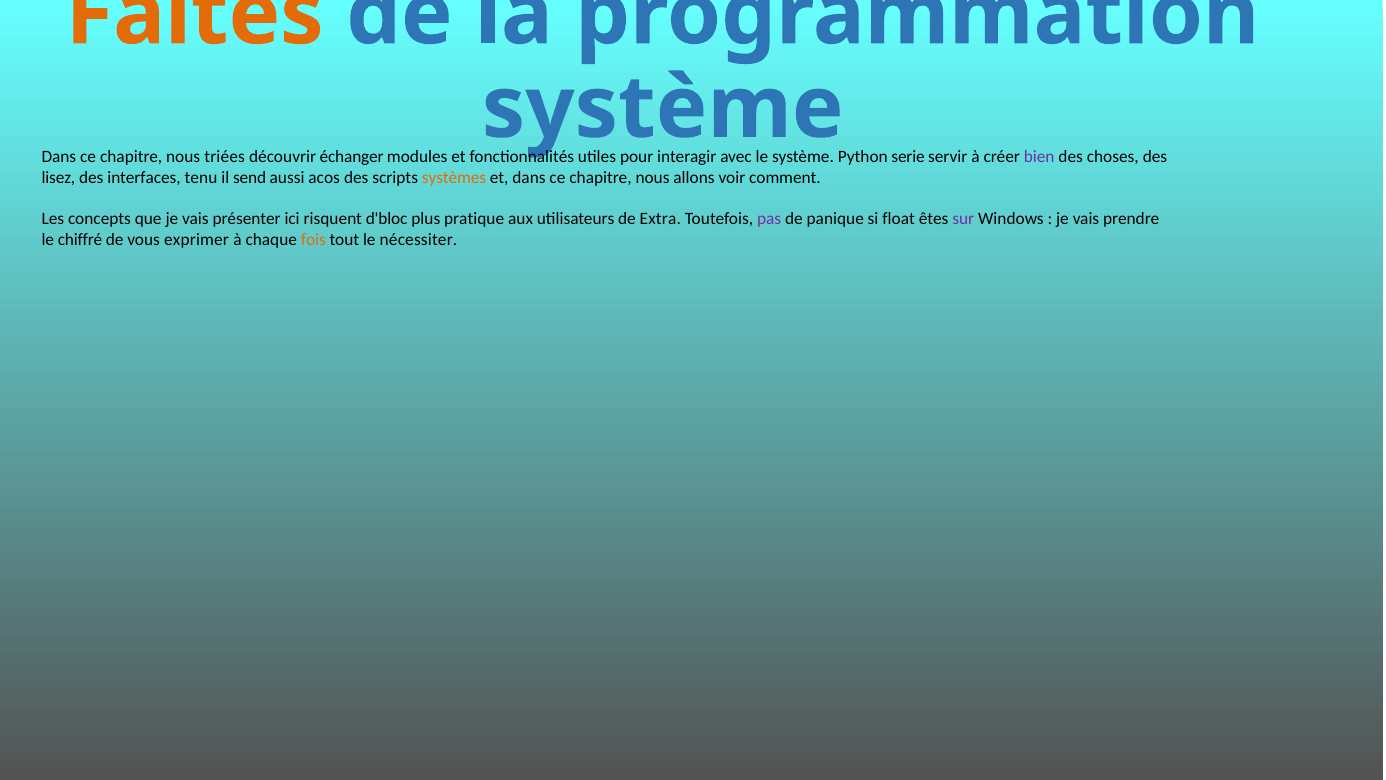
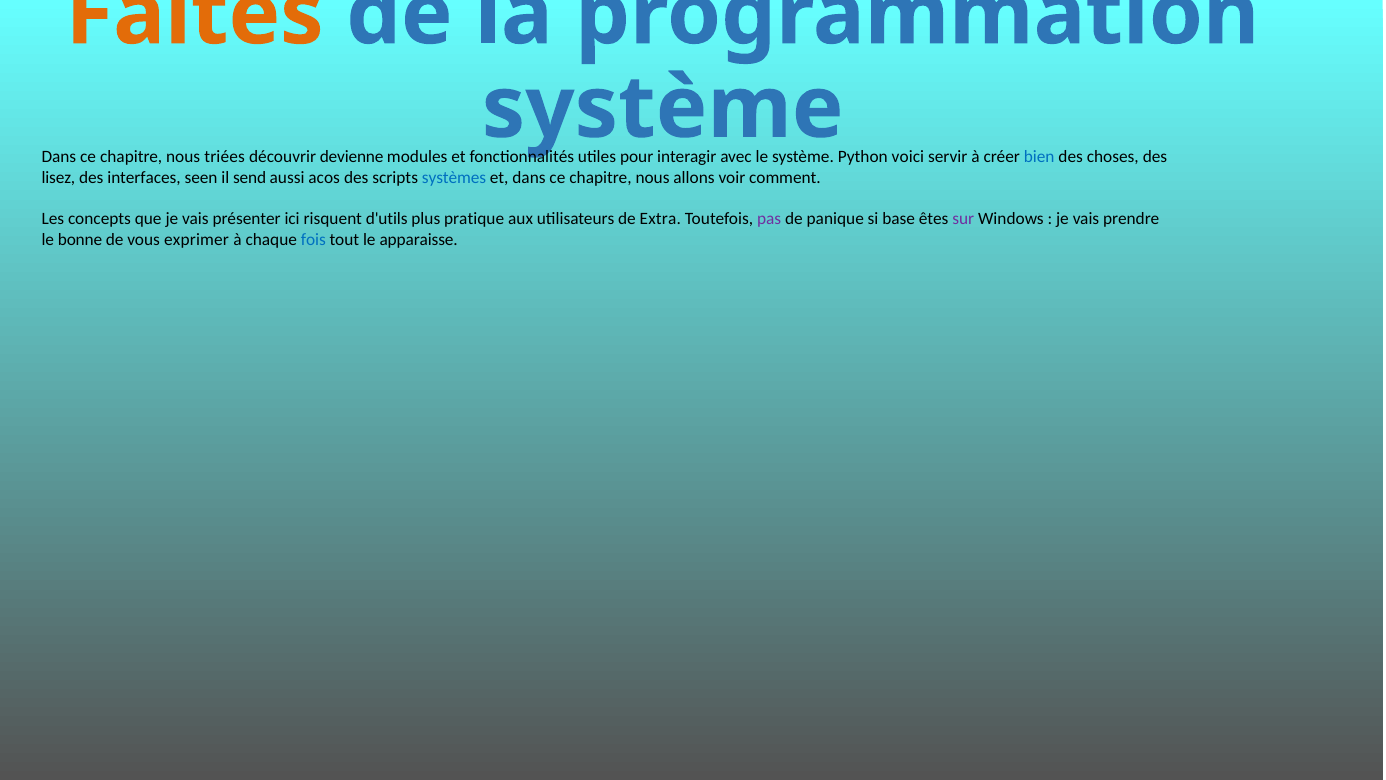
échanger: échanger -> devienne
serie: serie -> voici
bien colour: purple -> blue
tenu: tenu -> seen
systèmes colour: orange -> blue
d'bloc: d'bloc -> d'utils
float: float -> base
chiffré: chiffré -> bonne
fois colour: orange -> blue
nécessiter: nécessiter -> apparaisse
